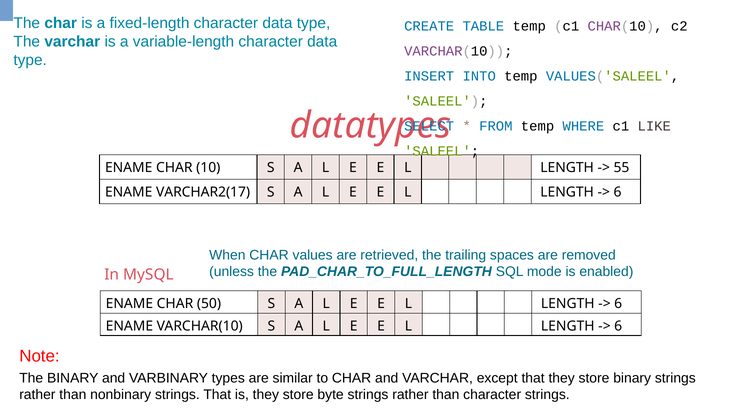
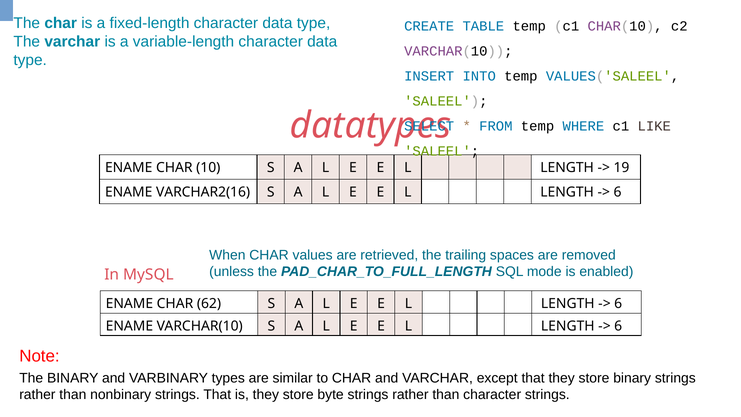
55: 55 -> 19
VARCHAR2(17: VARCHAR2(17 -> VARCHAR2(16
50: 50 -> 62
